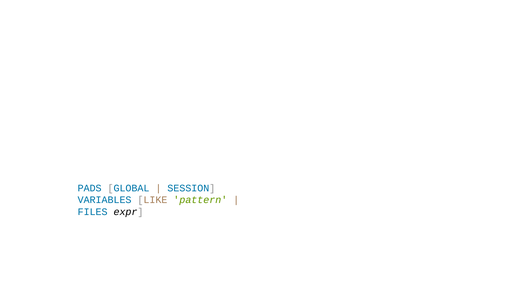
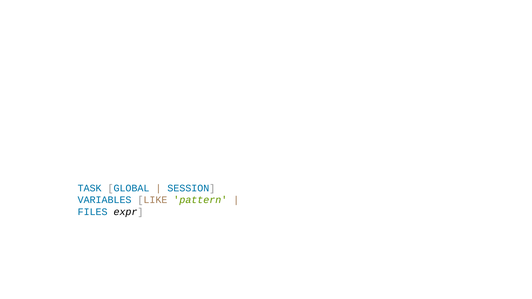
PADS: PADS -> TASK
